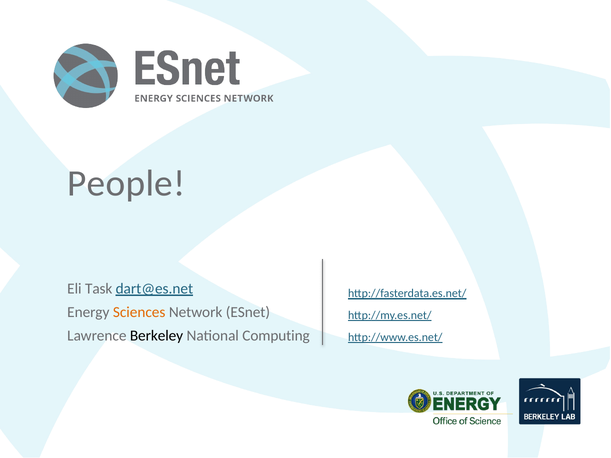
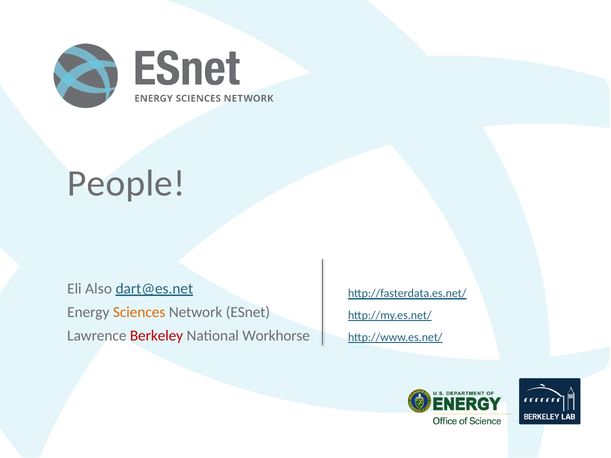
Task: Task -> Also
Berkeley colour: black -> red
Computing: Computing -> Workhorse
